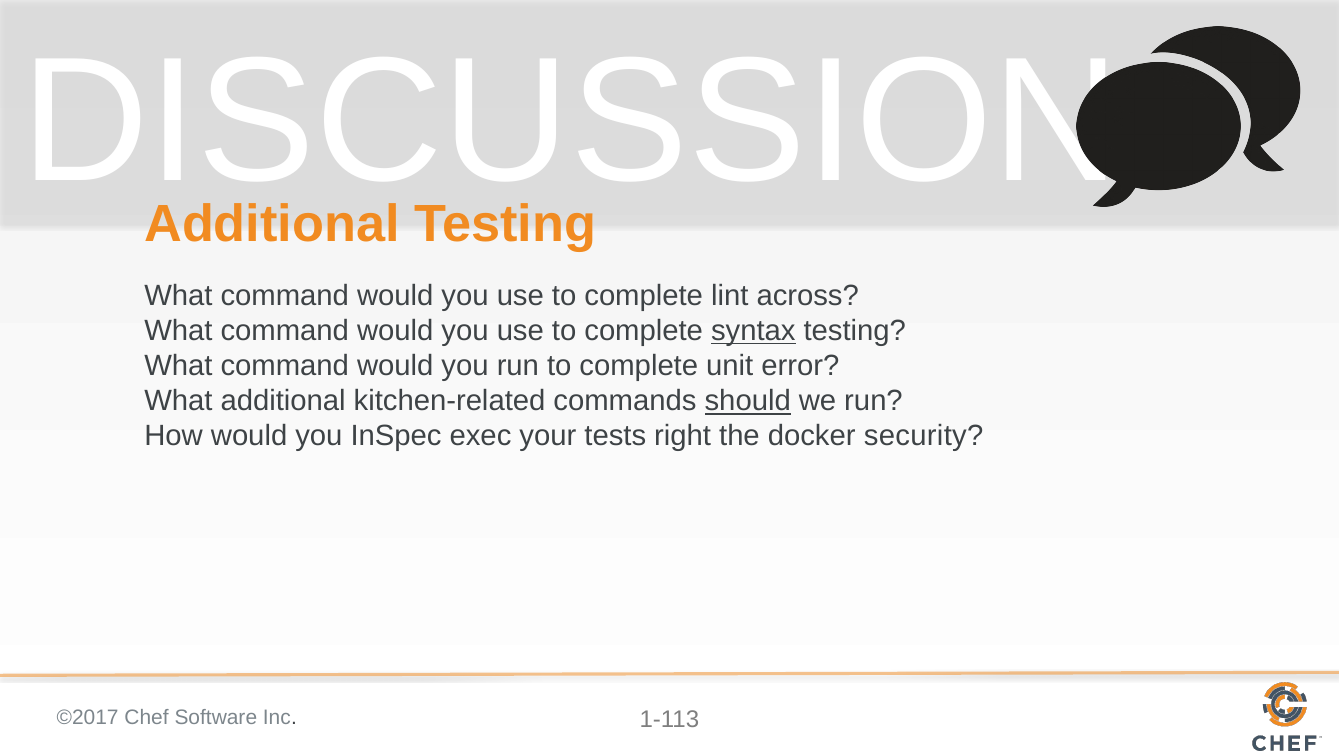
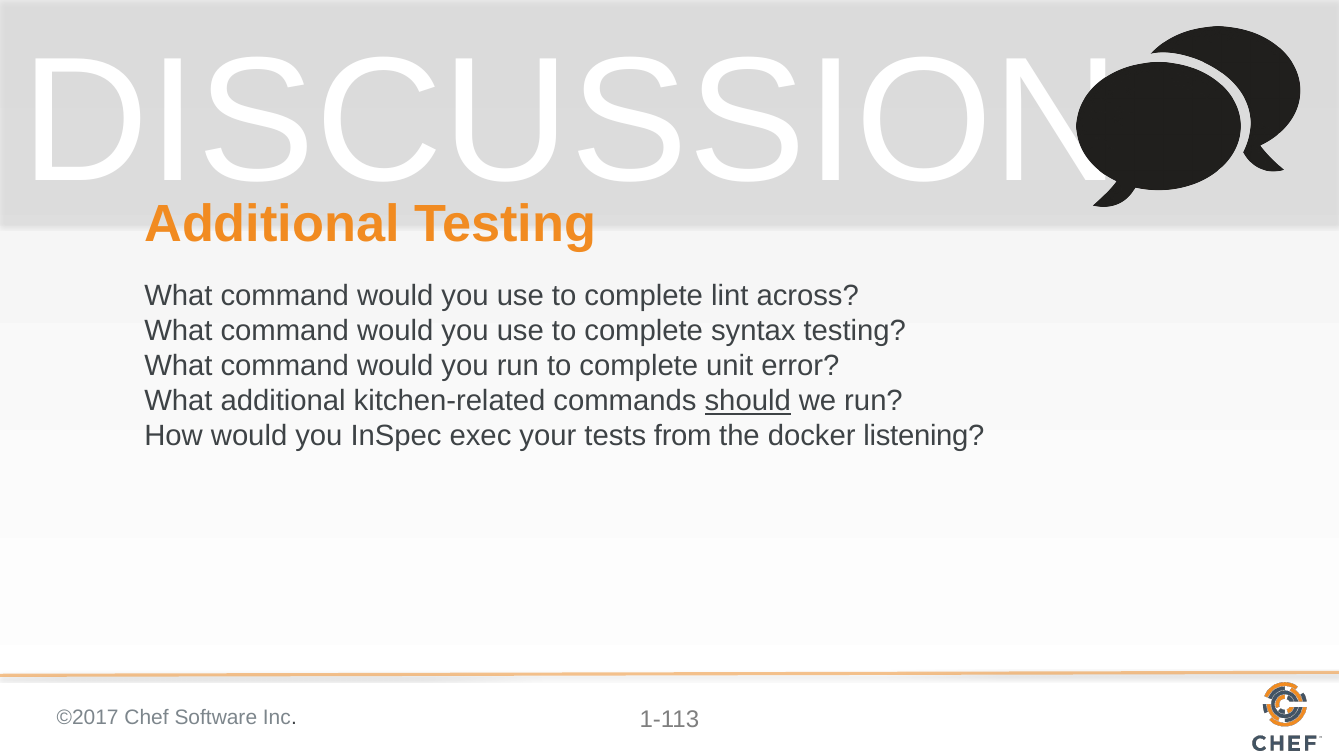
syntax underline: present -> none
right: right -> from
security: security -> listening
